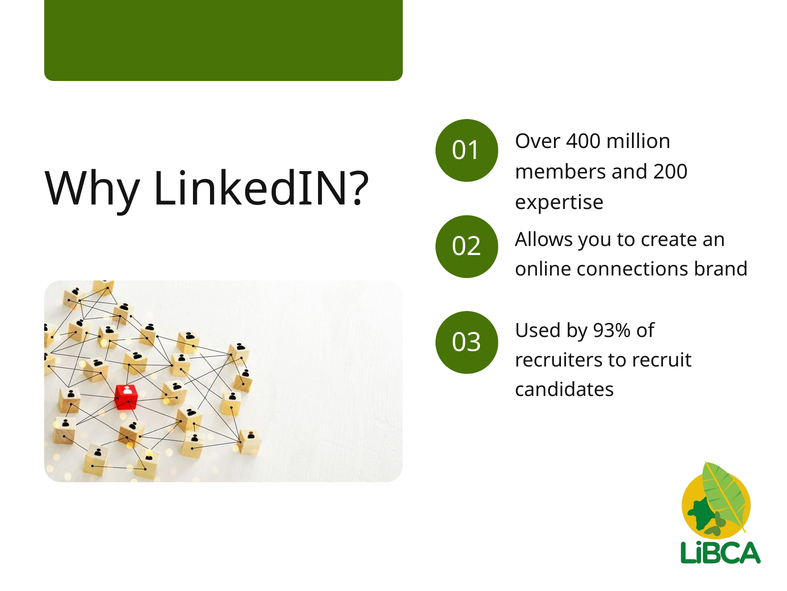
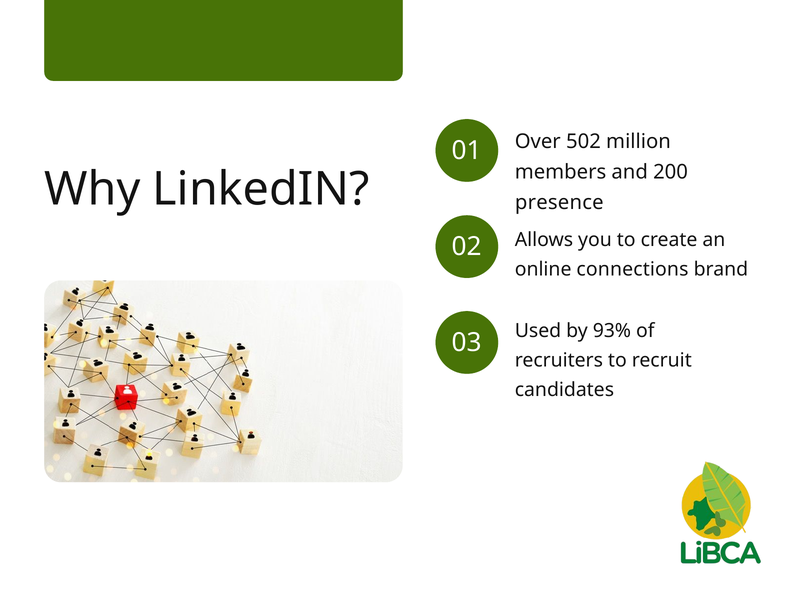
400: 400 -> 502
expertise: expertise -> presence
